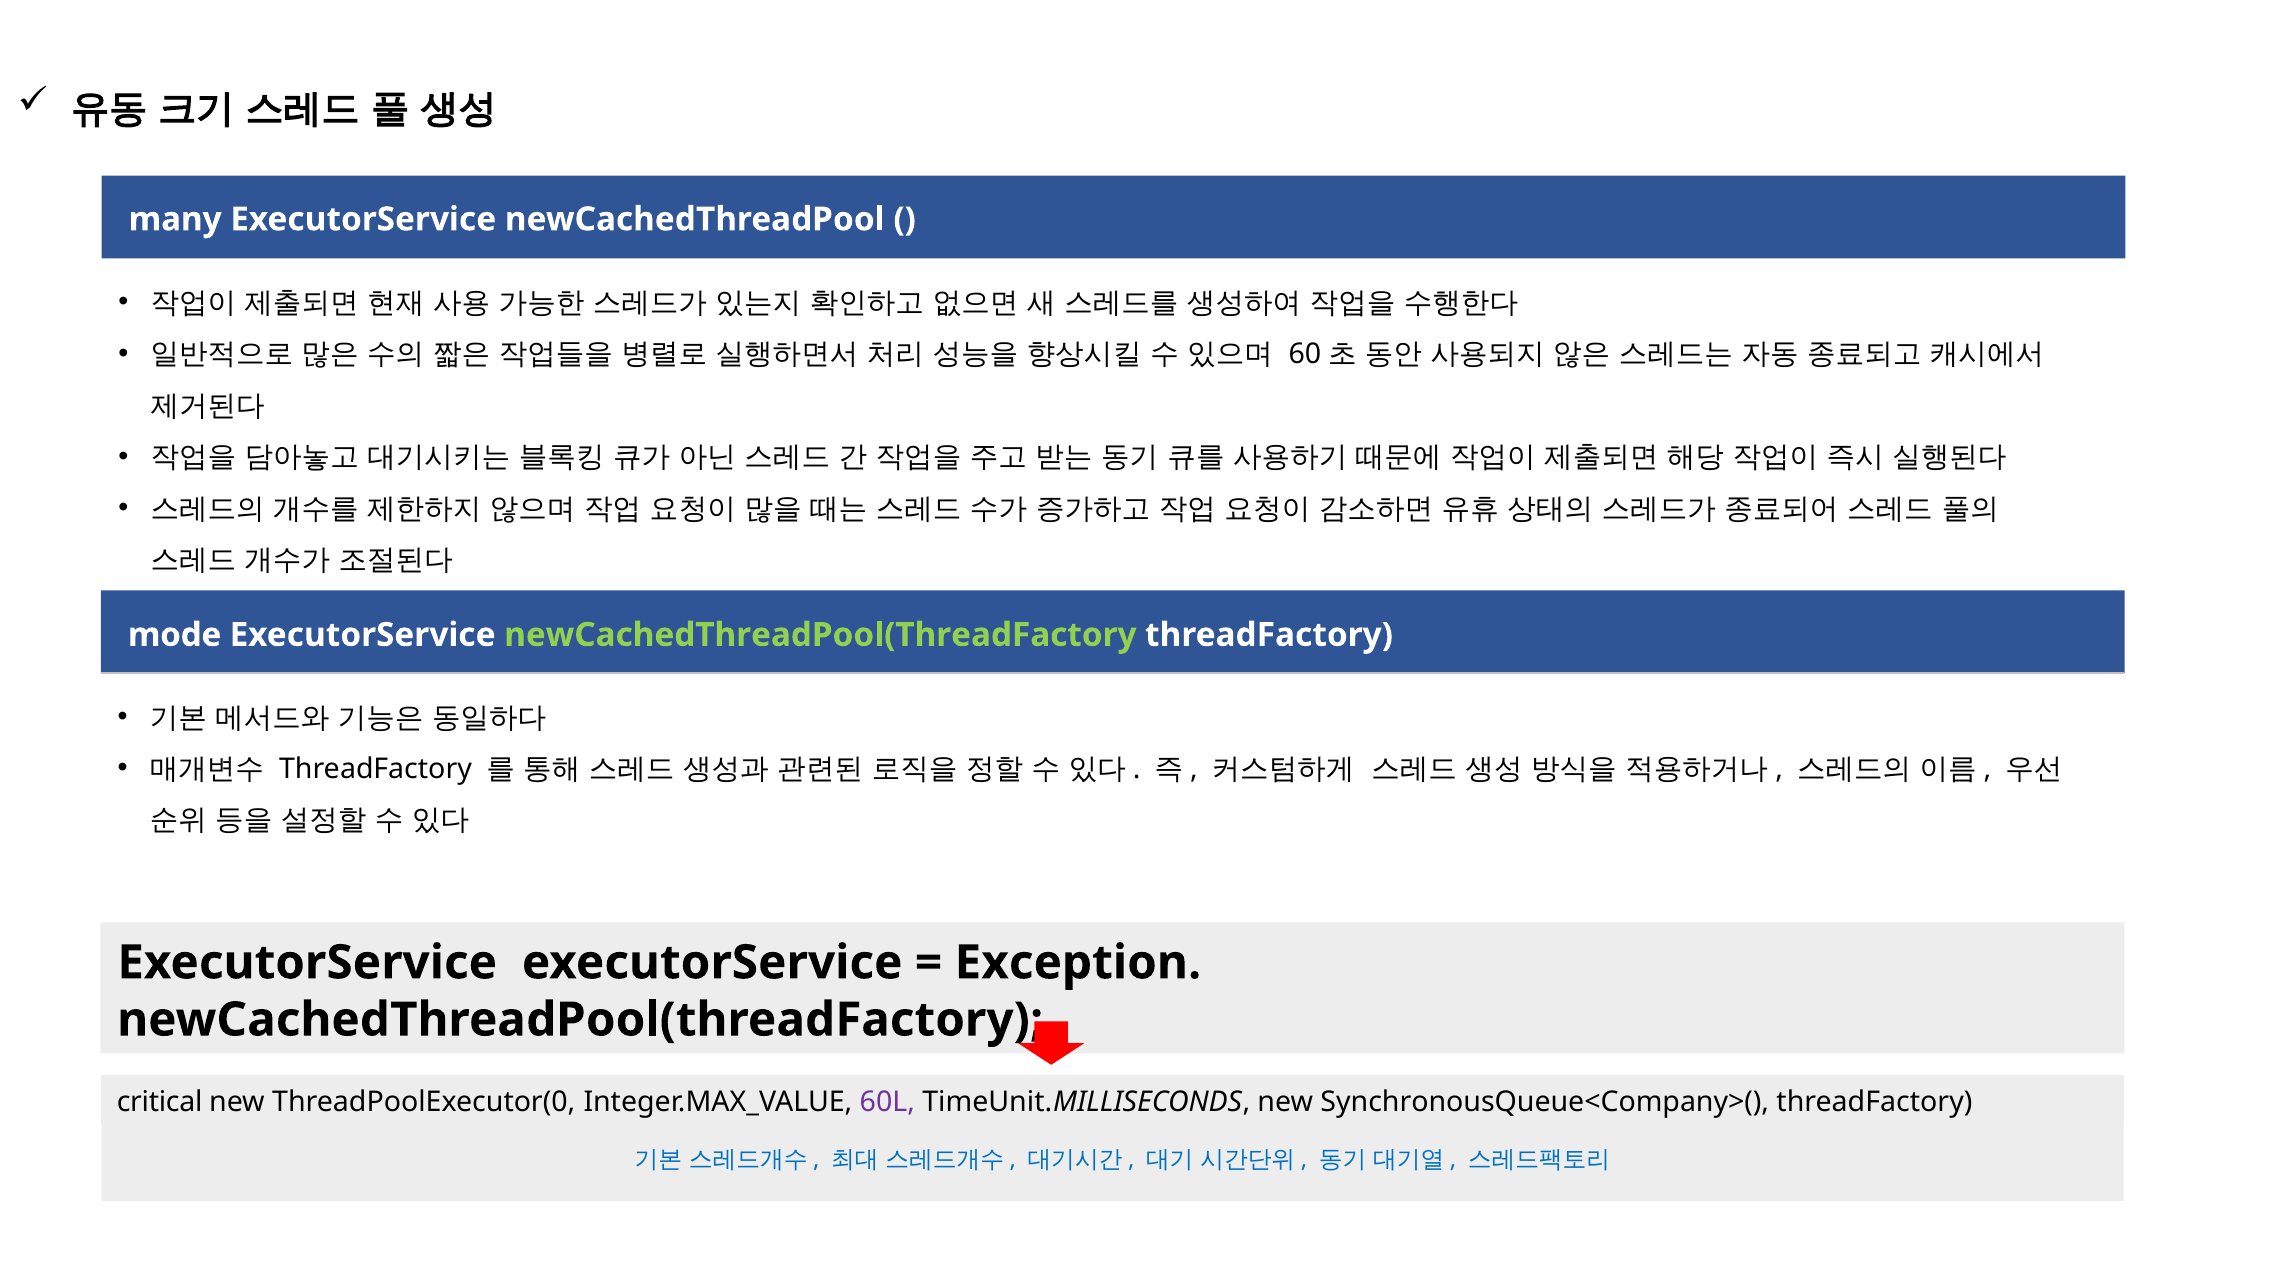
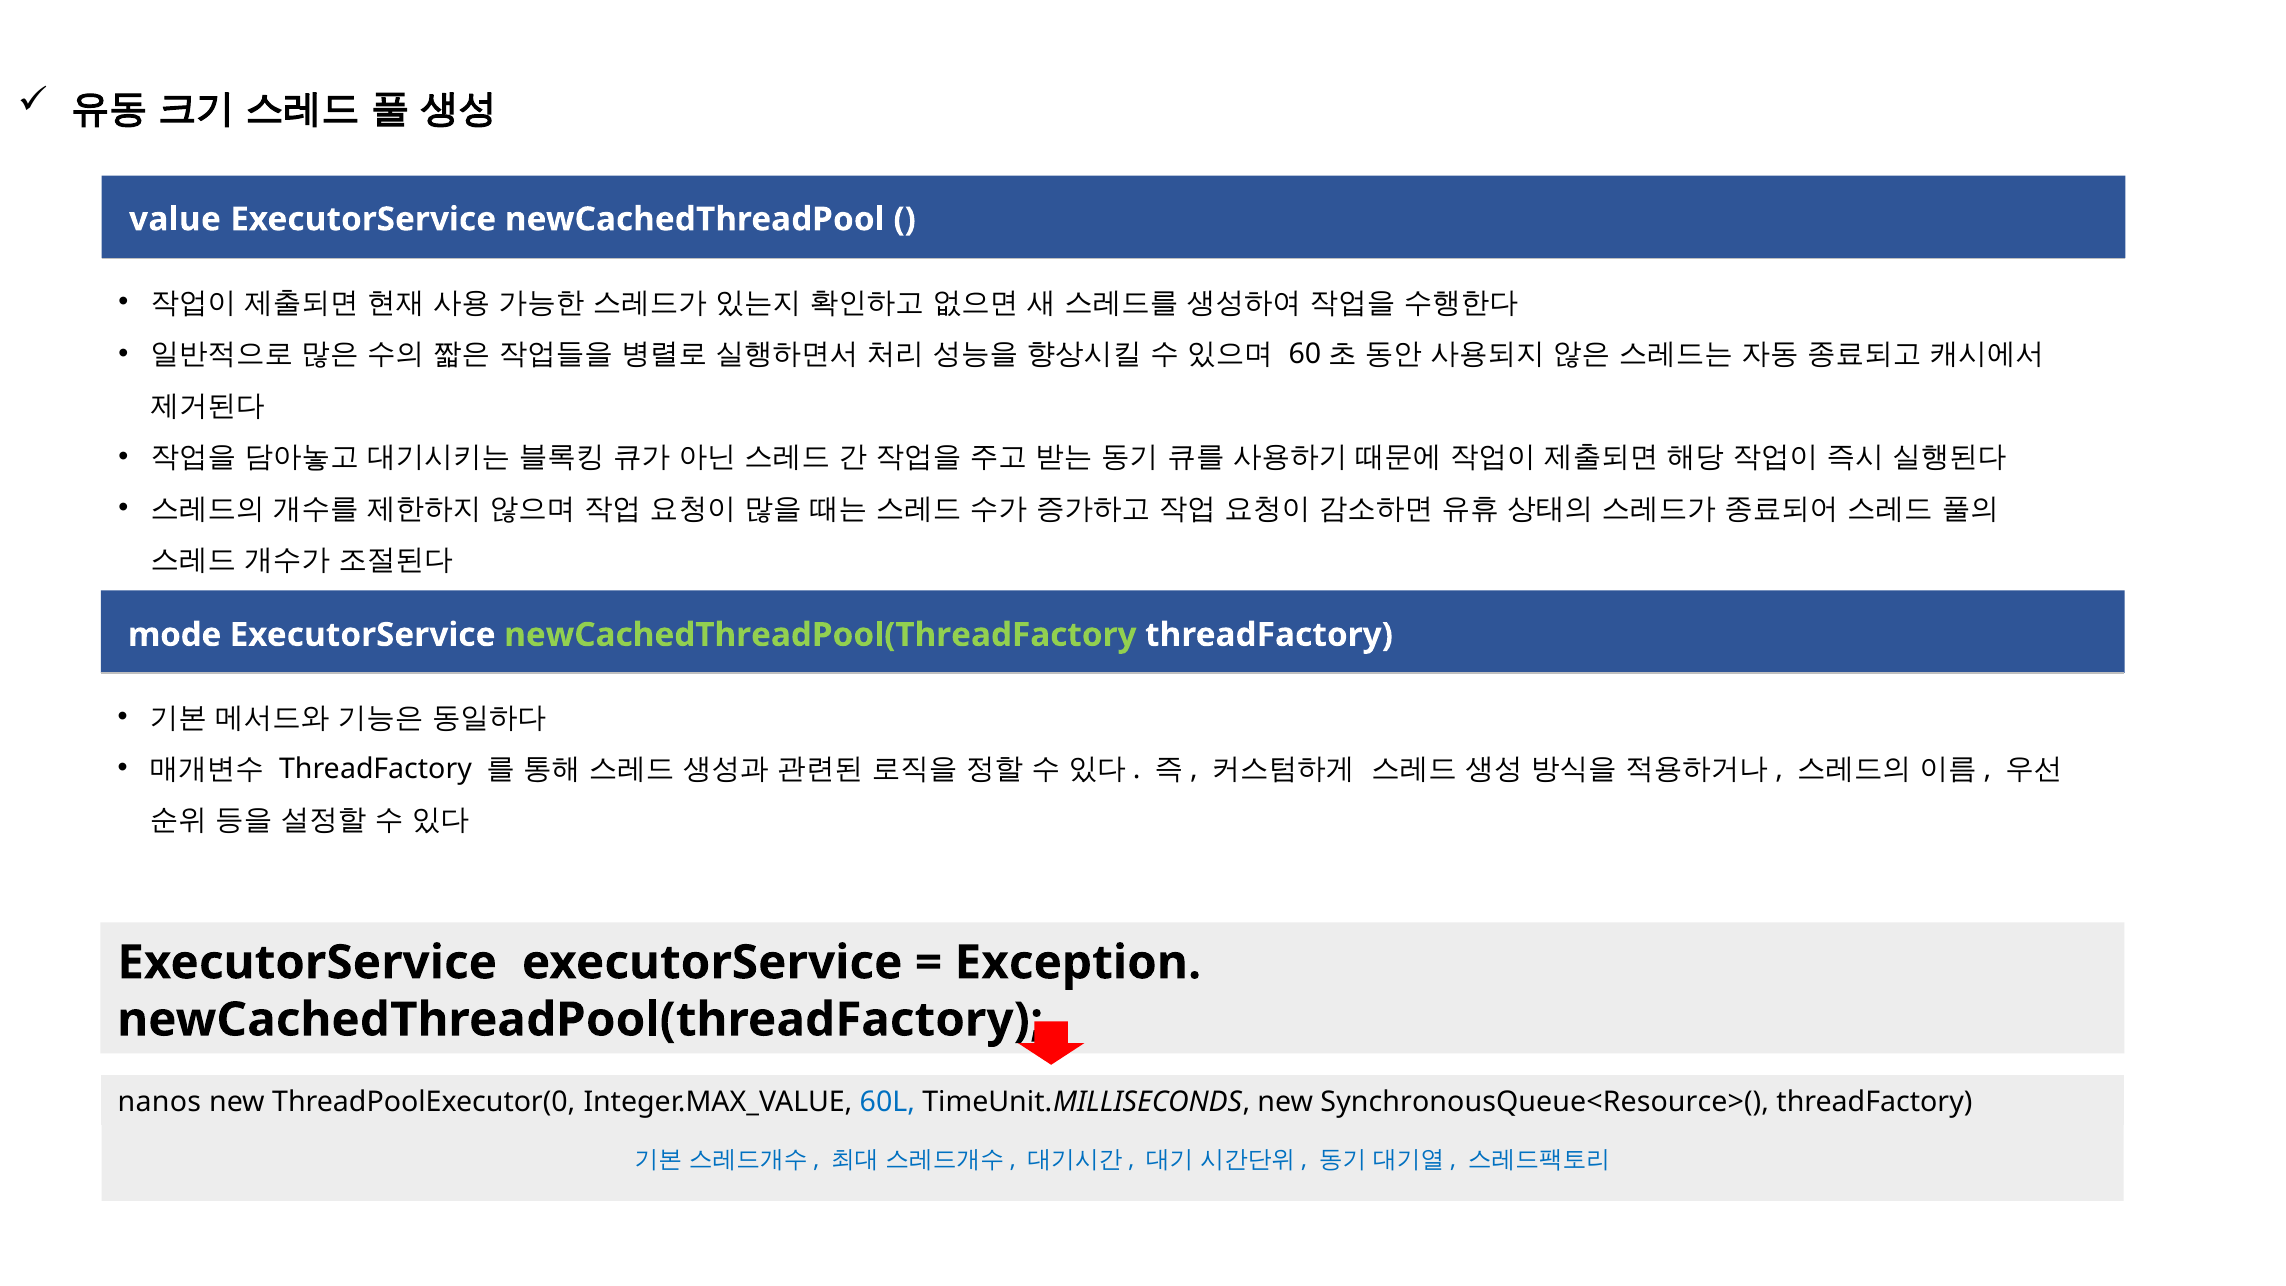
many: many -> value
critical: critical -> nanos
60L colour: purple -> blue
SynchronousQueue<Company>(: SynchronousQueue<Company>( -> SynchronousQueue<Resource>(
